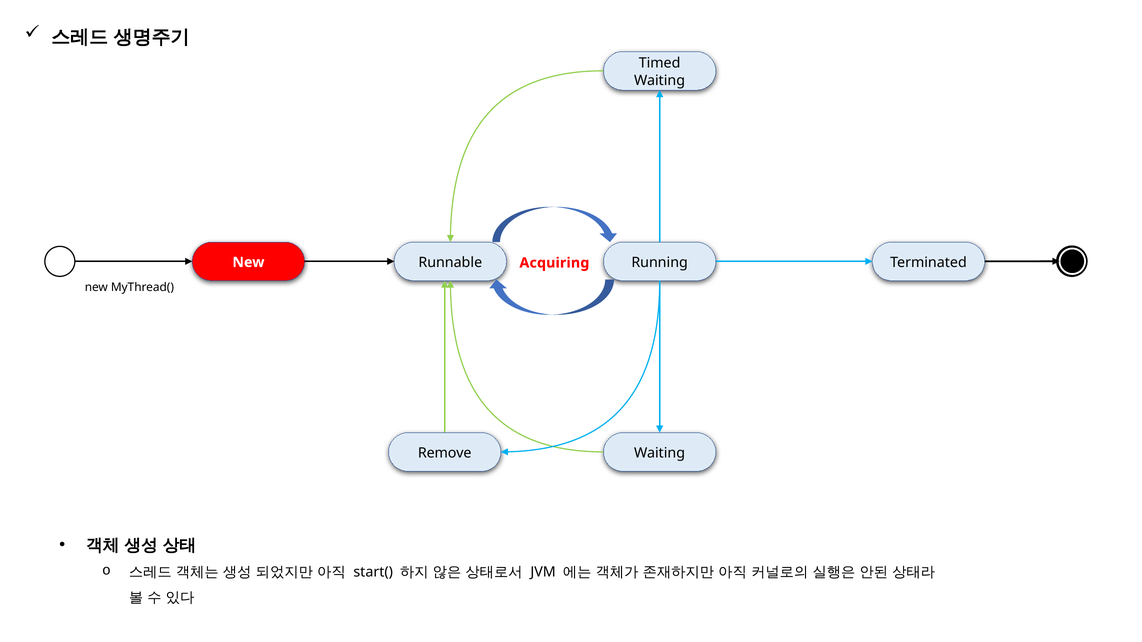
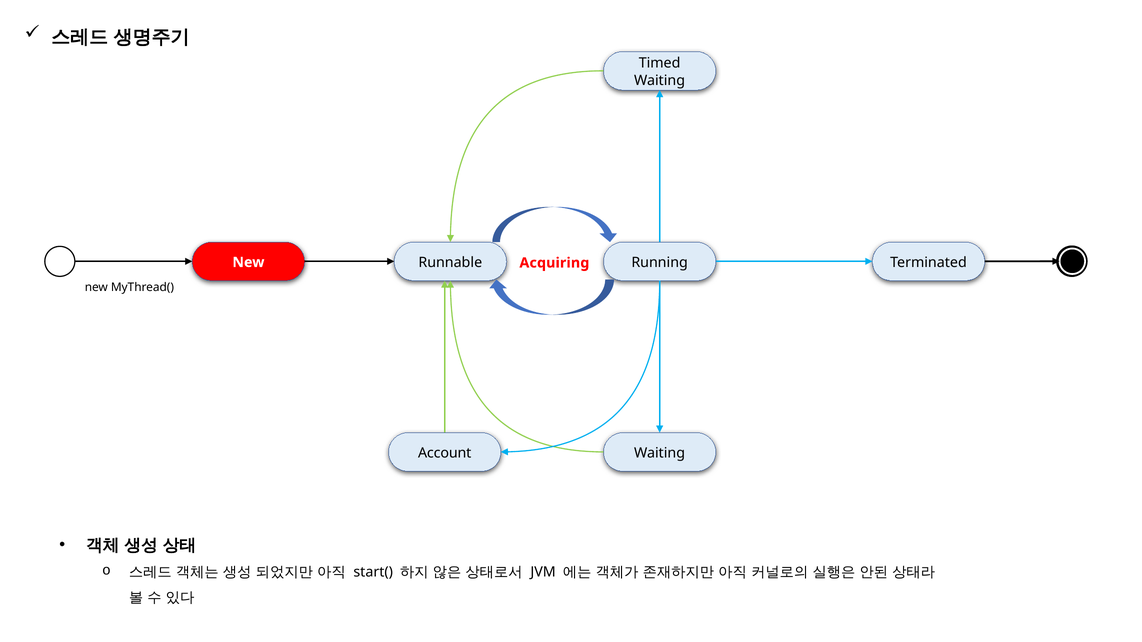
Remove: Remove -> Account
